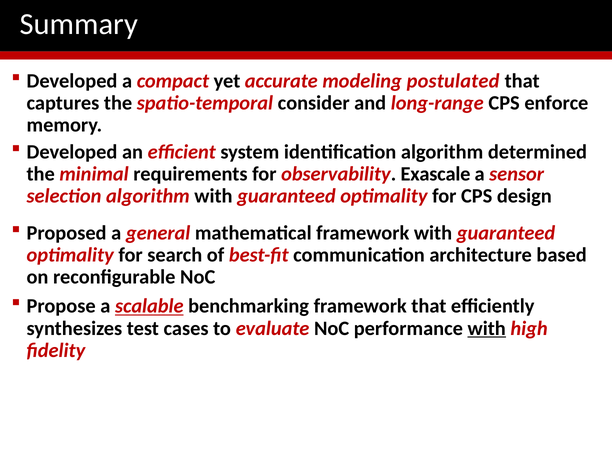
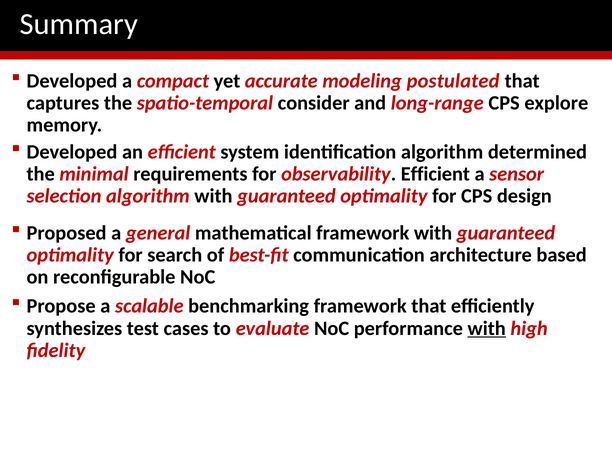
enforce: enforce -> explore
observability Exascale: Exascale -> Efficient
scalable underline: present -> none
